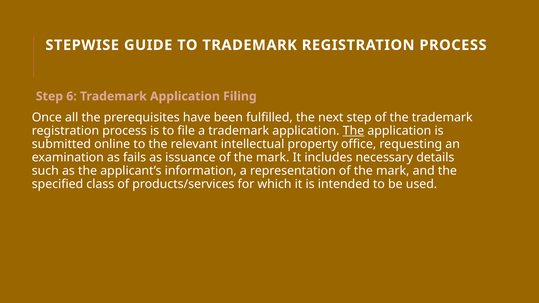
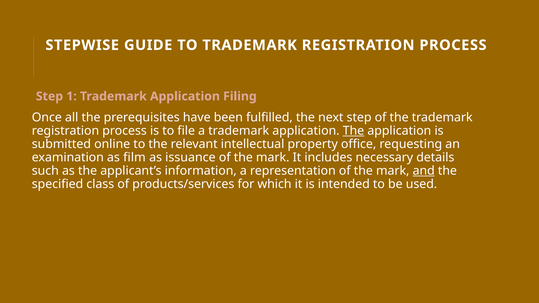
6: 6 -> 1
fails: fails -> film
and underline: none -> present
